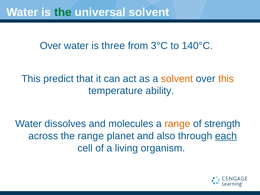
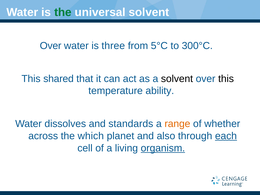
3°C: 3°C -> 5°C
140°C: 140°C -> 300°C
predict: predict -> shared
solvent at (177, 79) colour: orange -> black
this at (226, 79) colour: orange -> black
molecules: molecules -> standards
strength: strength -> whether
the range: range -> which
organism underline: none -> present
